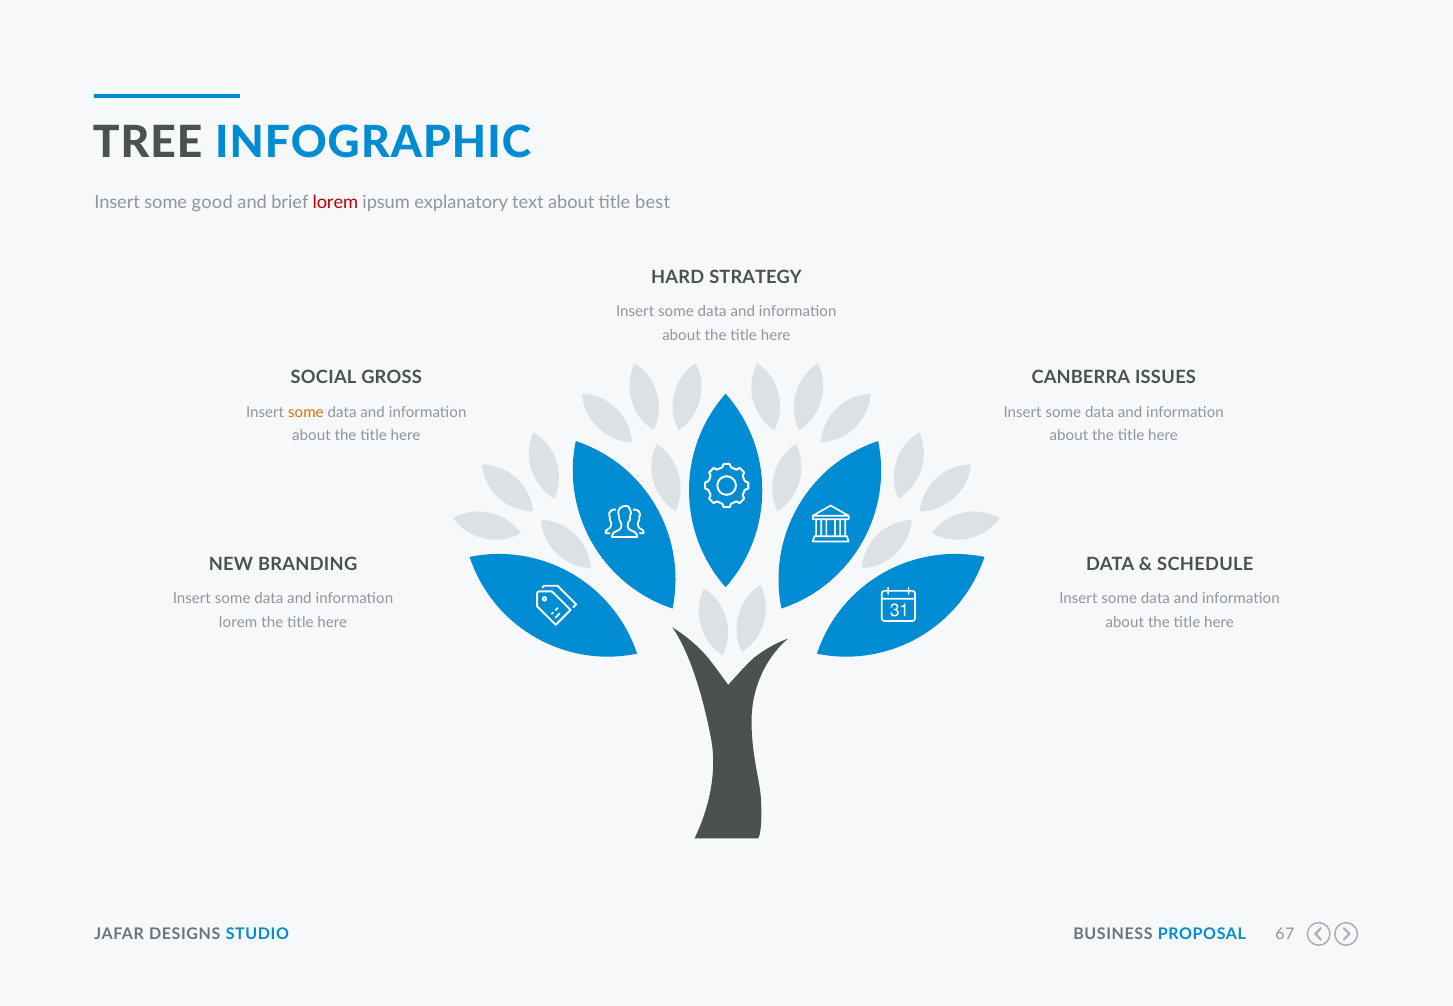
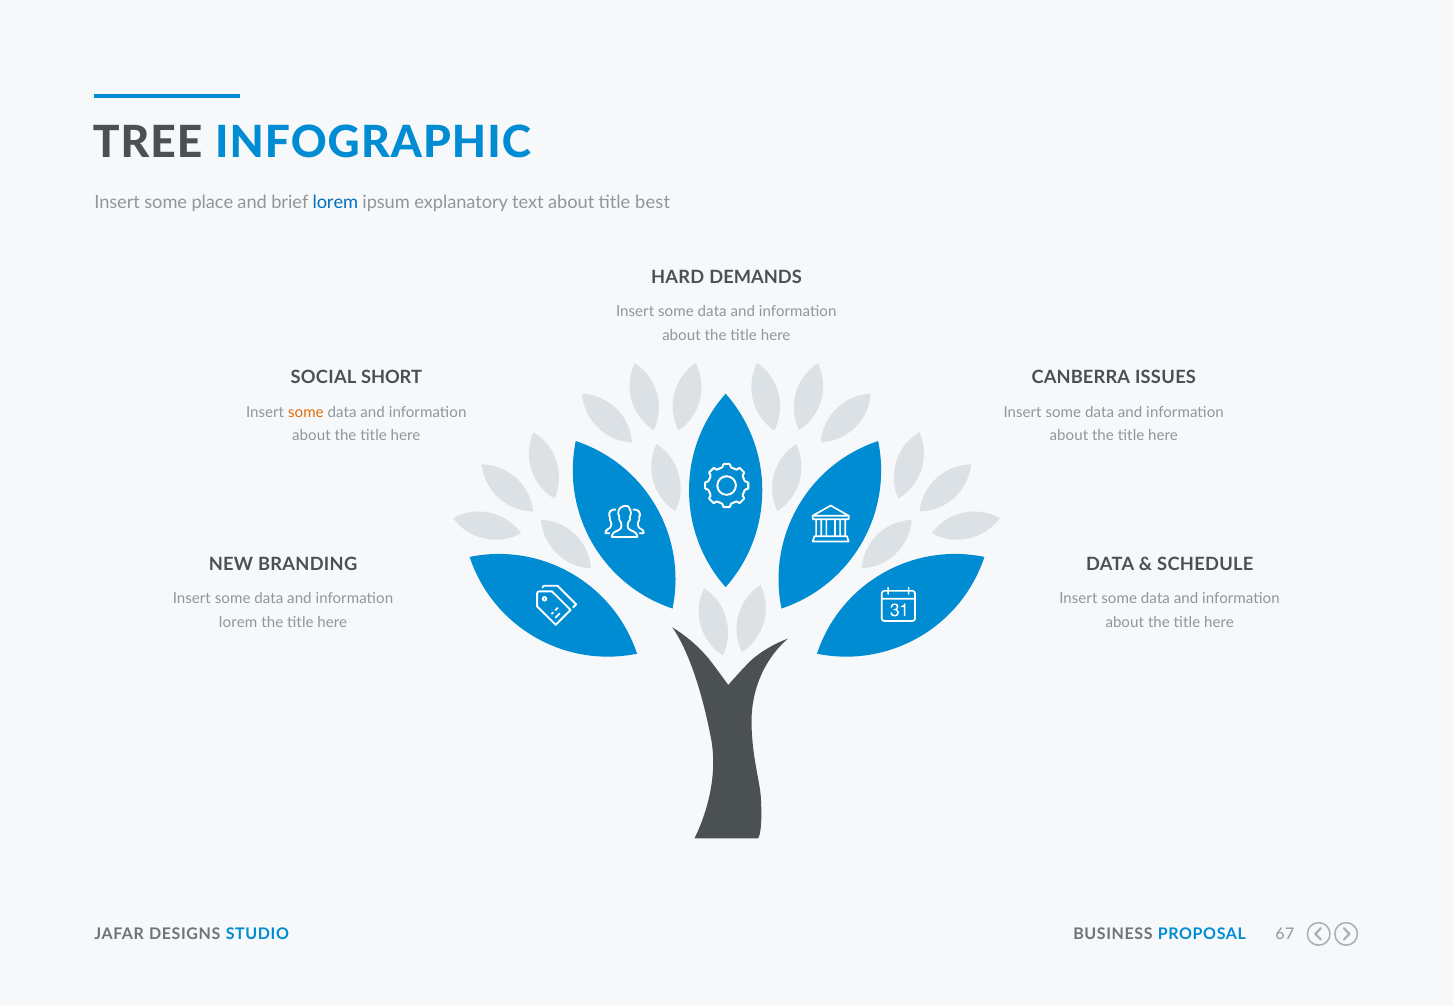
good: good -> place
lorem at (335, 202) colour: red -> blue
STRATEGY: STRATEGY -> DEMANDS
GROSS: GROSS -> SHORT
